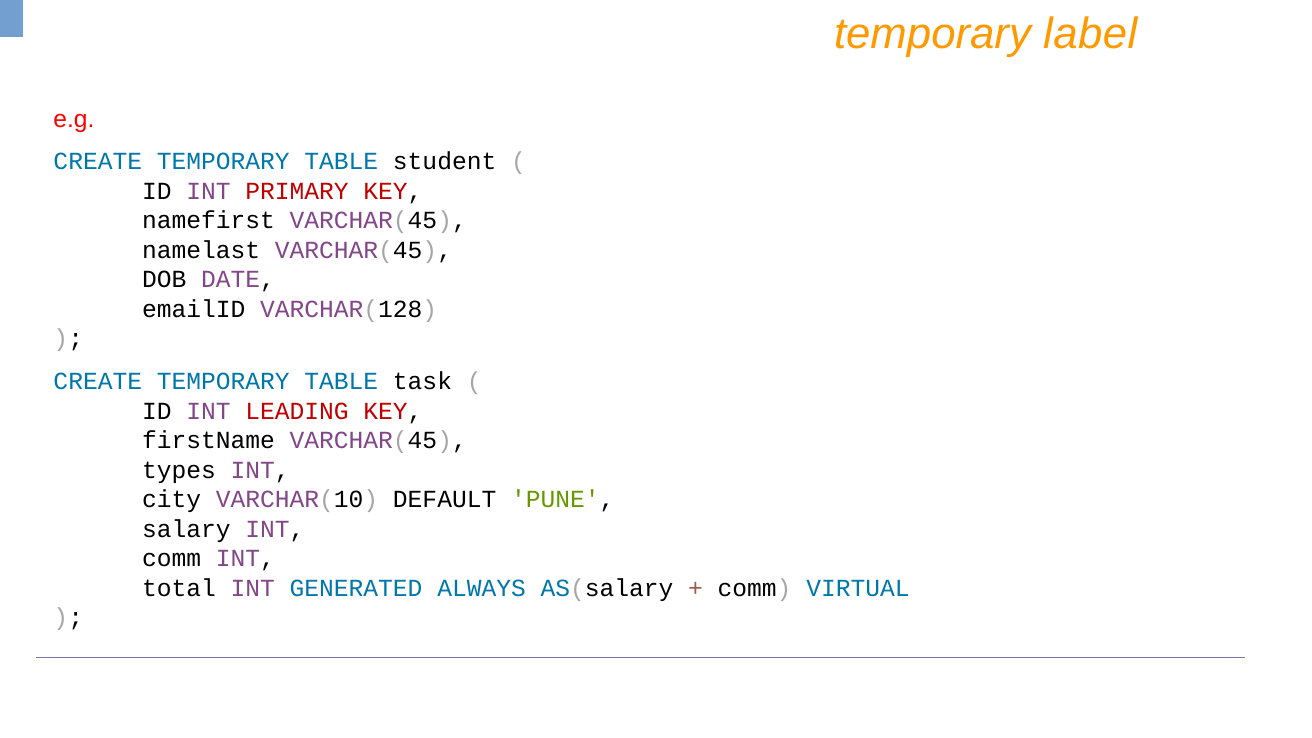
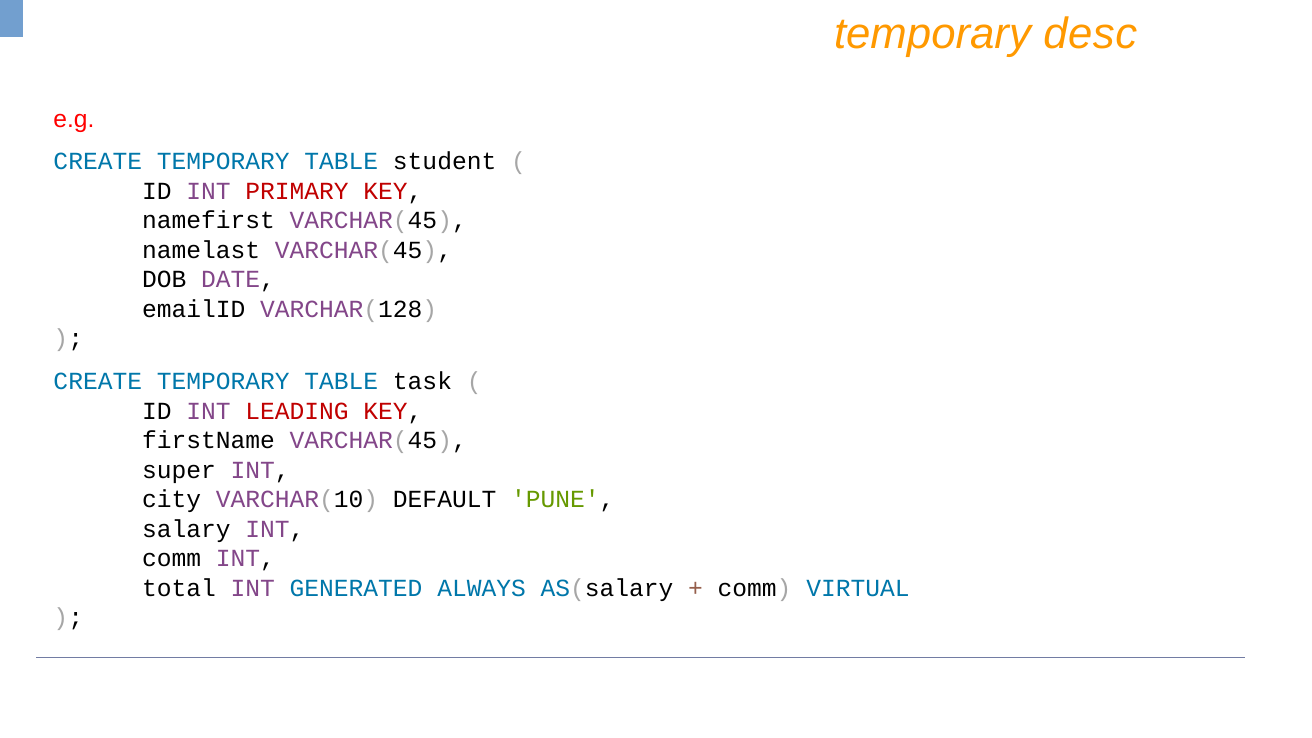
label: label -> desc
types: types -> super
